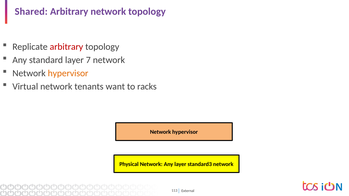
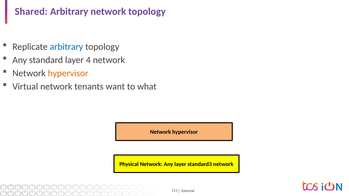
arbitrary at (66, 47) colour: red -> blue
7: 7 -> 4
racks: racks -> what
